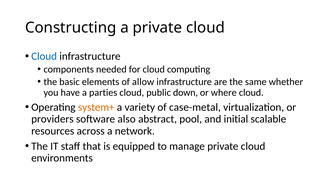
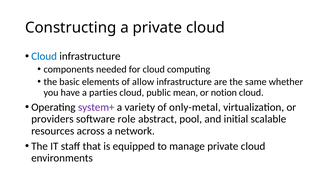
down: down -> mean
where: where -> notion
system+ colour: orange -> purple
case-metal: case-metal -> only-metal
also: also -> role
